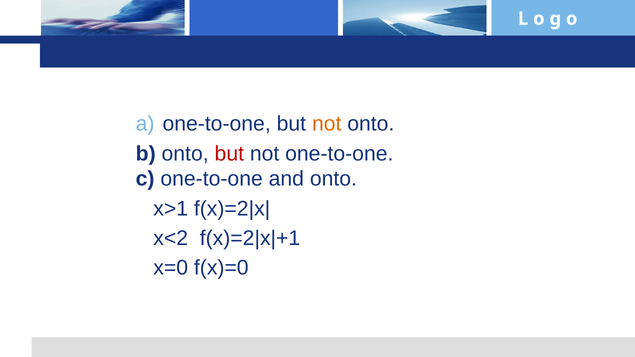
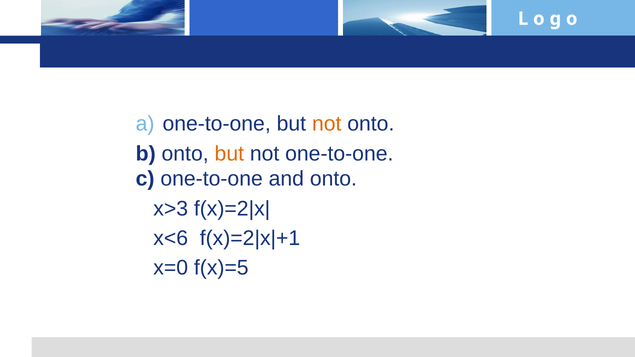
but at (229, 154) colour: red -> orange
x>1: x>1 -> x>3
x<2: x<2 -> x<6
f(x)=0: f(x)=0 -> f(x)=5
